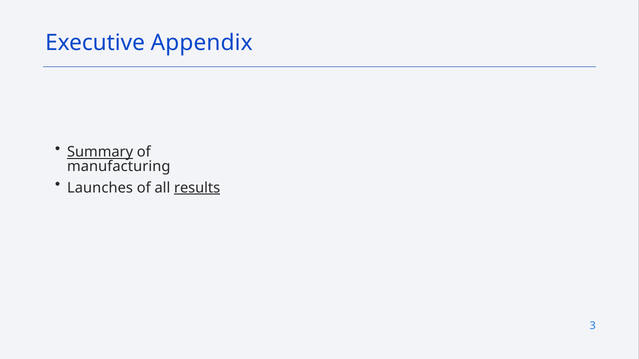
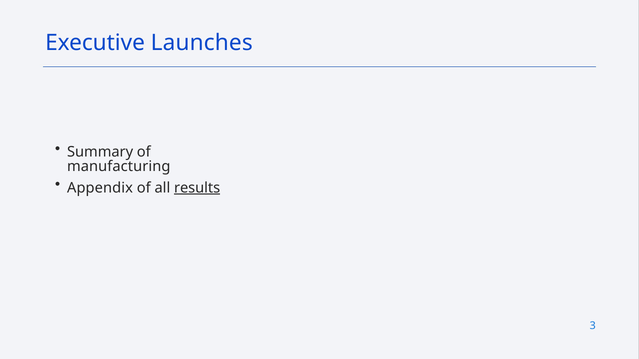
Appendix: Appendix -> Launches
Summary underline: present -> none
Launches: Launches -> Appendix
